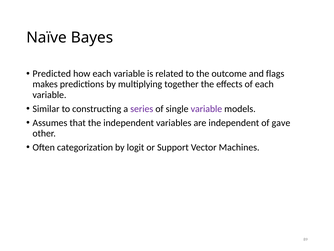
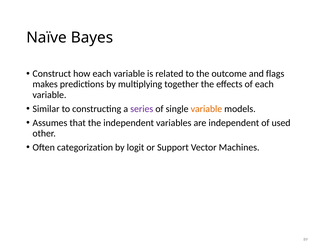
Predicted: Predicted -> Construct
variable at (206, 109) colour: purple -> orange
gave: gave -> used
